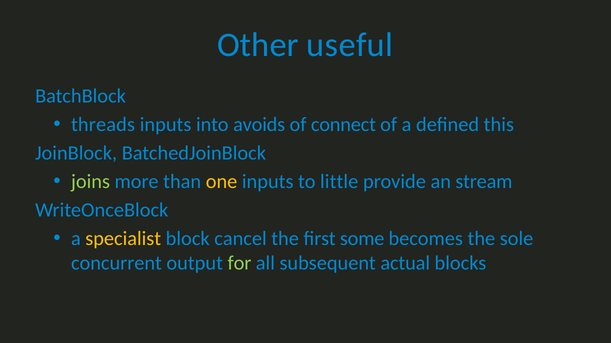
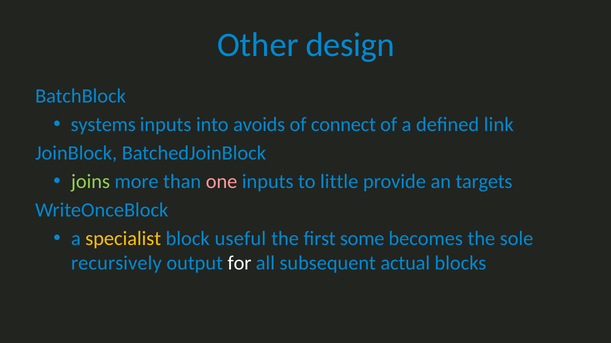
useful: useful -> design
threads: threads -> systems
this: this -> link
one colour: yellow -> pink
stream: stream -> targets
cancel: cancel -> useful
concurrent: concurrent -> recursively
for colour: light green -> white
